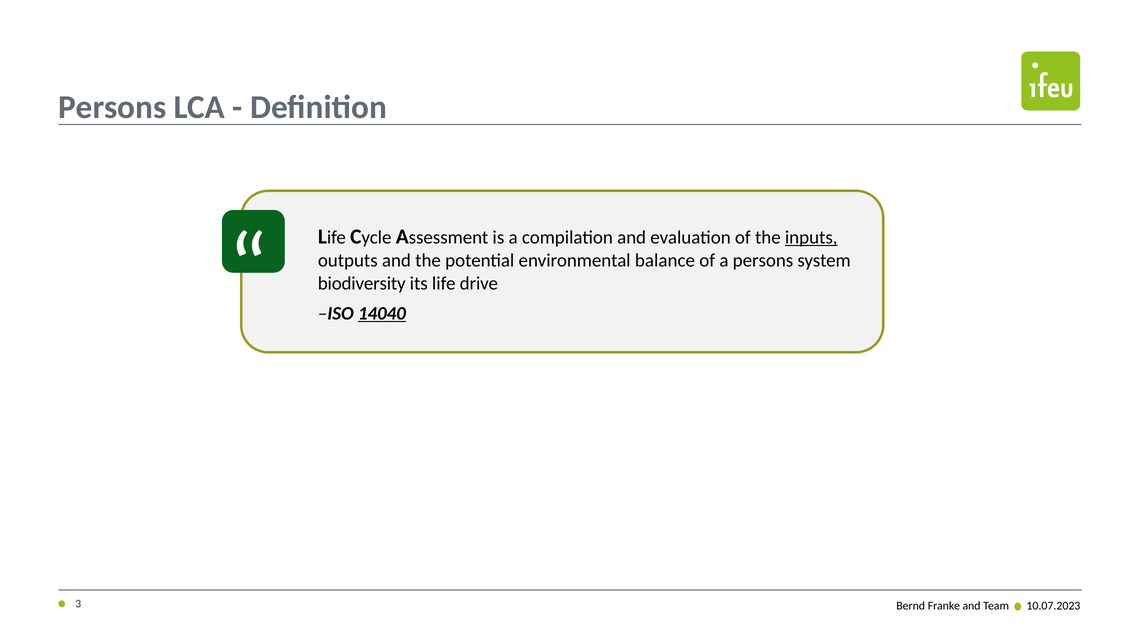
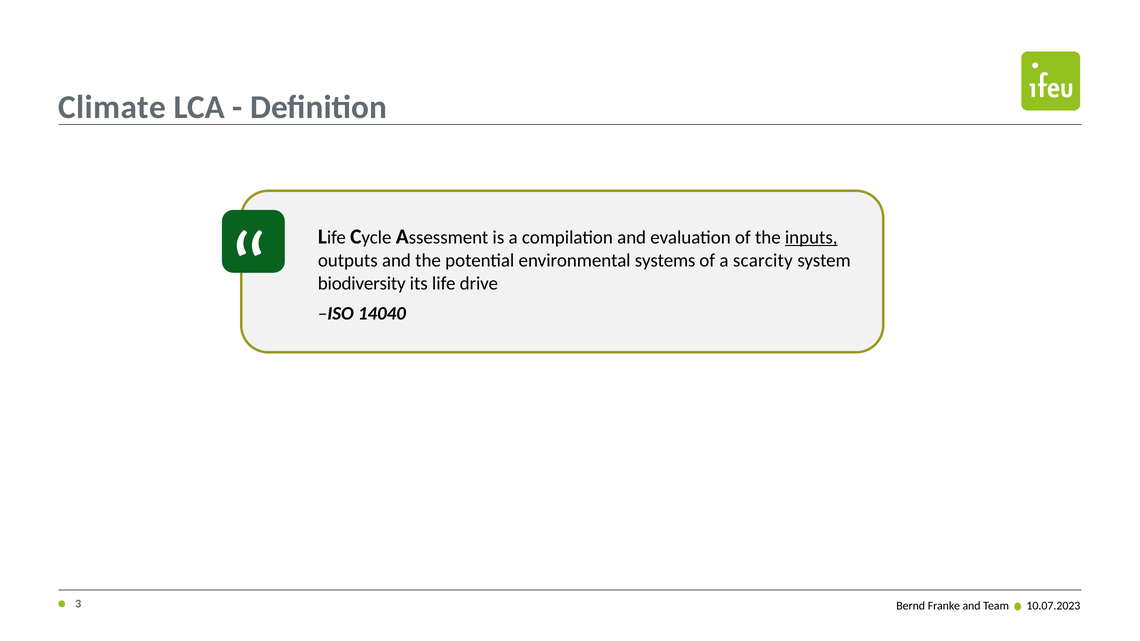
Persons at (112, 107): Persons -> Climate
balance: balance -> systems
a persons: persons -> scarcity
14040 underline: present -> none
